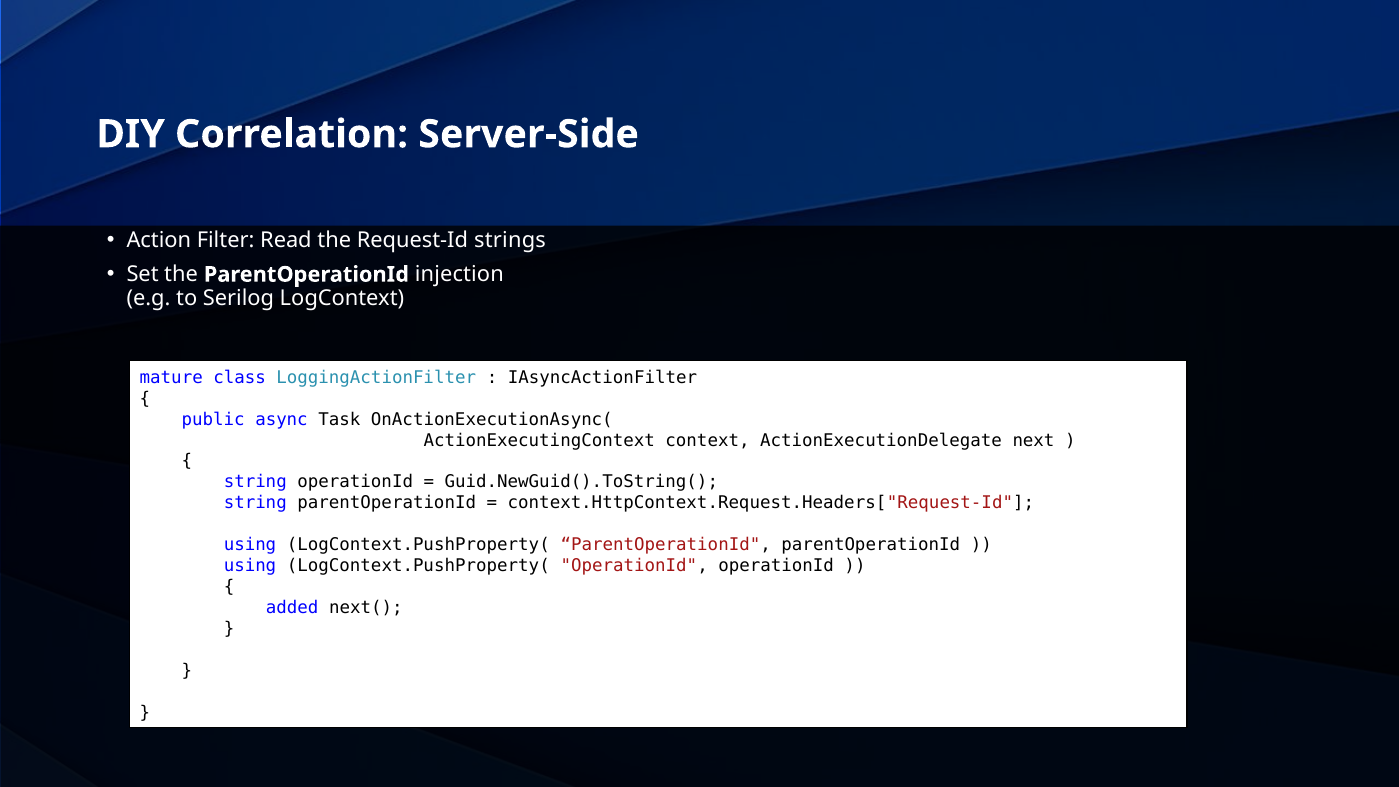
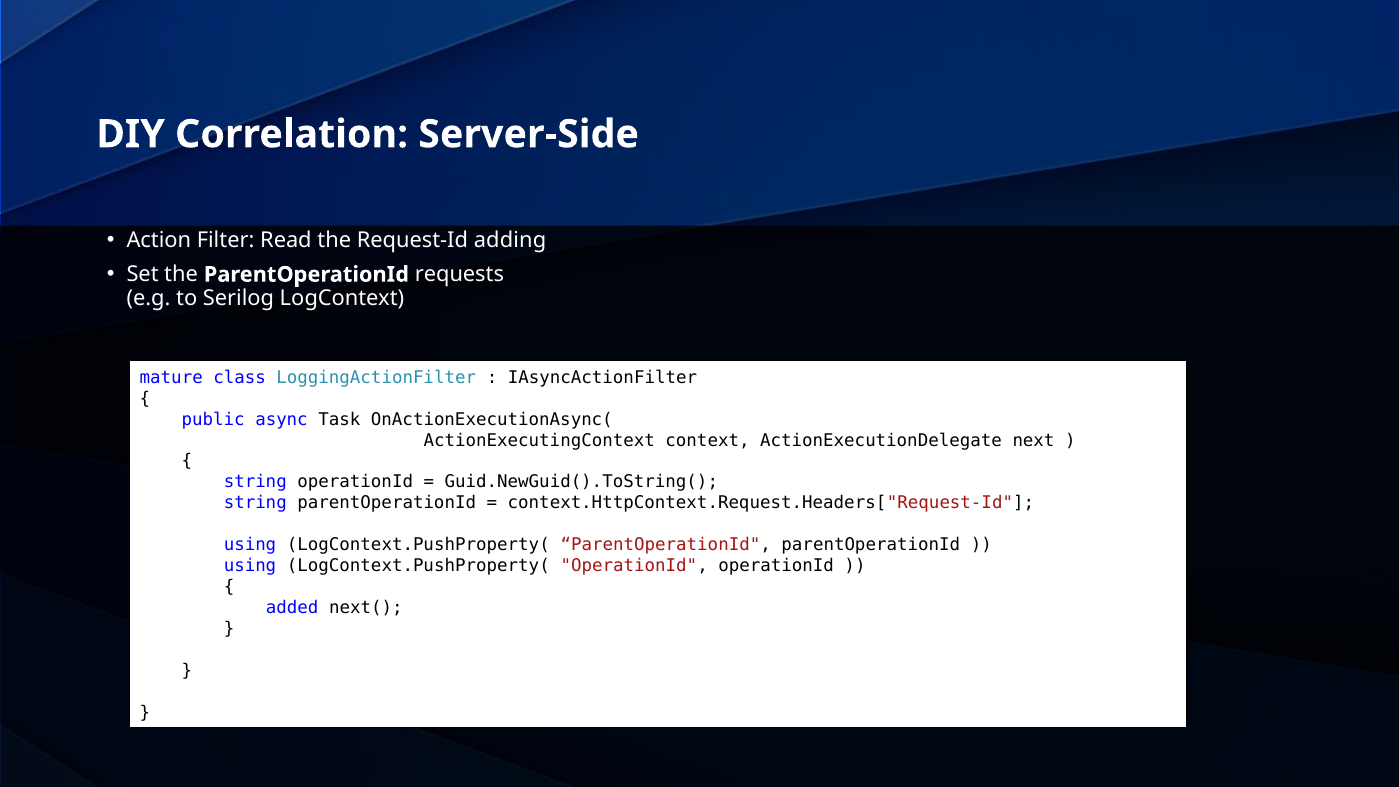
strings: strings -> adding
injection: injection -> requests
